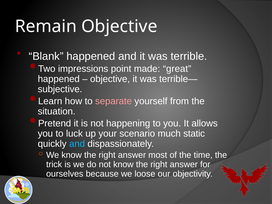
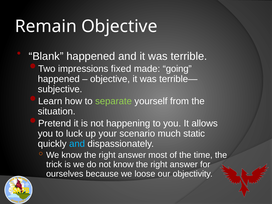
point: point -> fixed
great: great -> going
separate colour: pink -> light green
